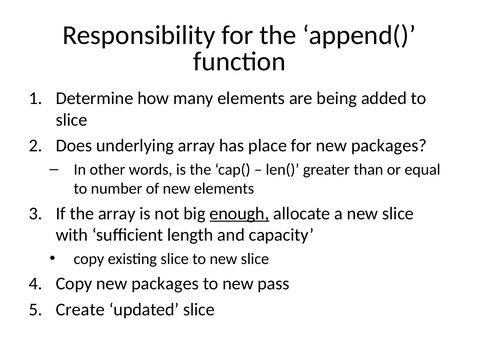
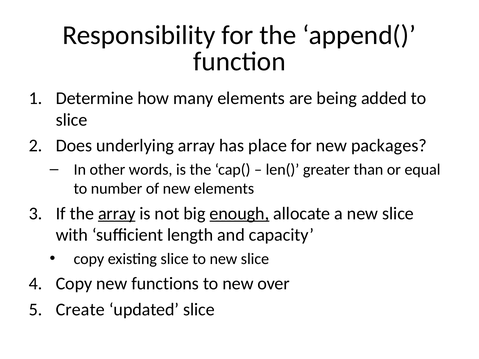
array at (117, 214) underline: none -> present
Copy new packages: packages -> functions
pass: pass -> over
